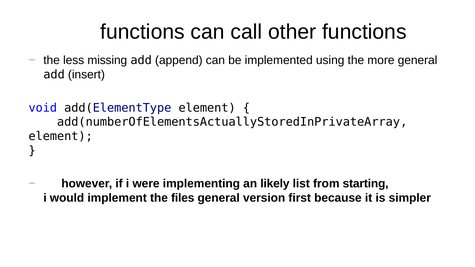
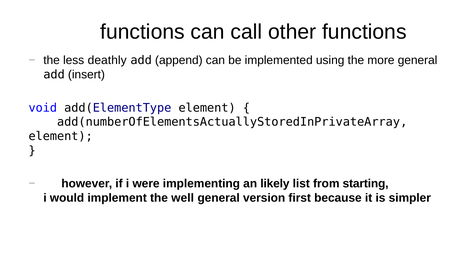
missing: missing -> deathly
files: files -> well
